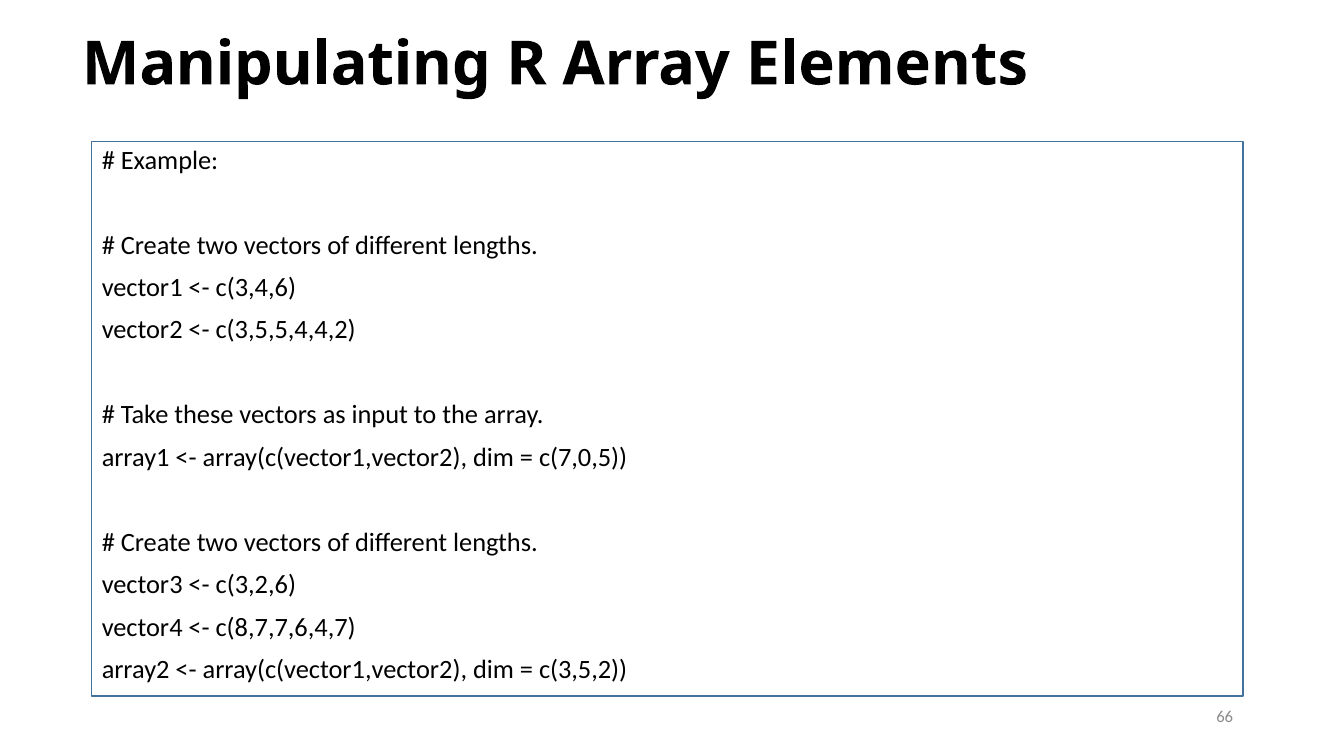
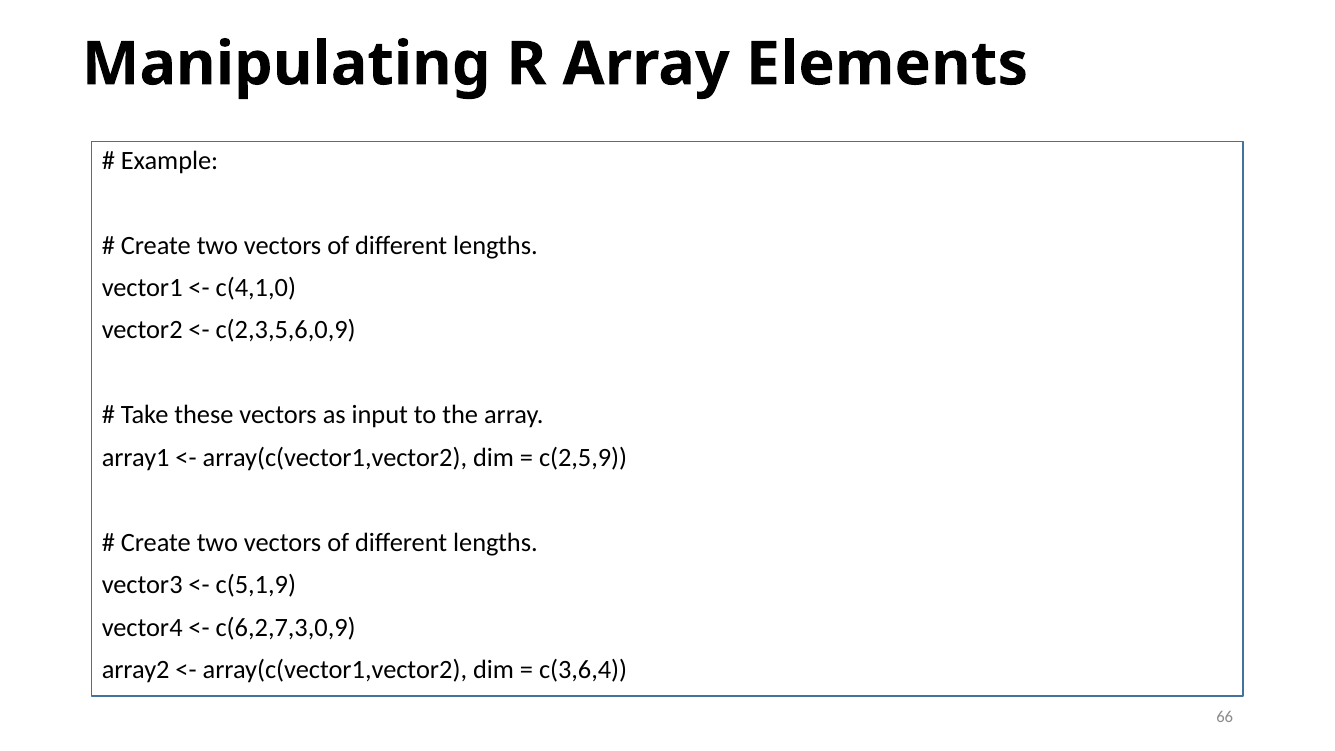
c(3,4,6: c(3,4,6 -> c(4,1,0
c(3,5,5,4,4,2: c(3,5,5,4,4,2 -> c(2,3,5,6,0,9
c(7,0,5: c(7,0,5 -> c(2,5,9
c(3,2,6: c(3,2,6 -> c(5,1,9
c(8,7,7,6,4,7: c(8,7,7,6,4,7 -> c(6,2,7,3,0,9
c(3,5,2: c(3,5,2 -> c(3,6,4
